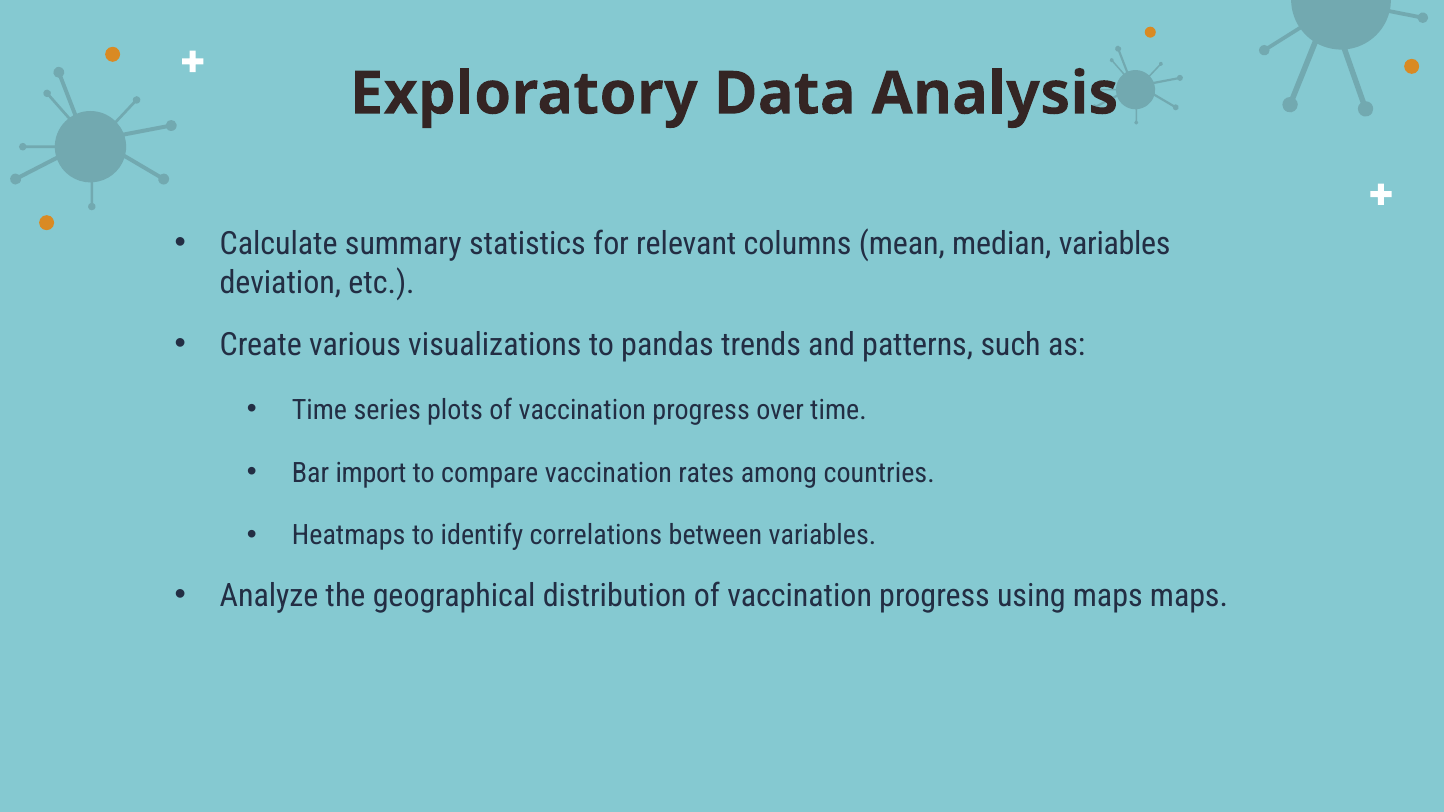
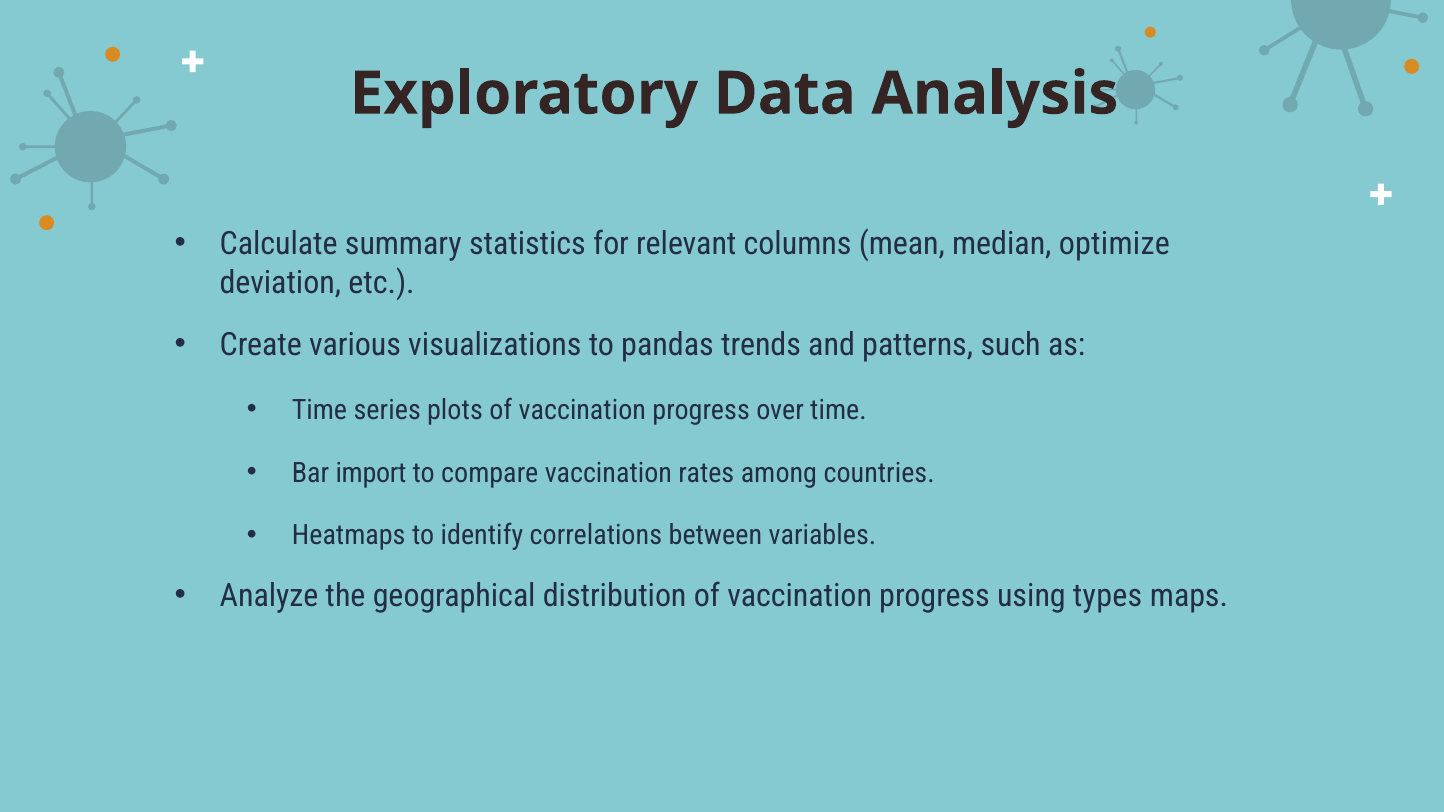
median variables: variables -> optimize
using maps: maps -> types
